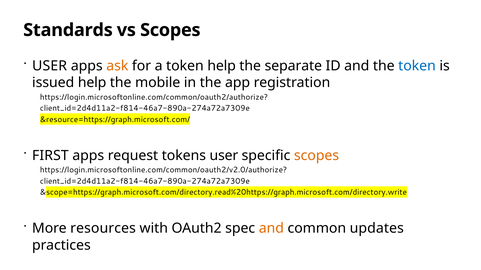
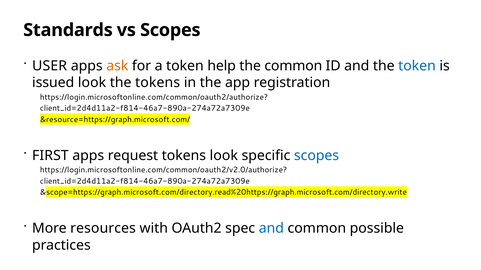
the separate: separate -> common
issued help: help -> look
the mobile: mobile -> tokens
tokens user: user -> look
scopes at (317, 156) colour: orange -> blue
and at (271, 229) colour: orange -> blue
updates: updates -> possible
